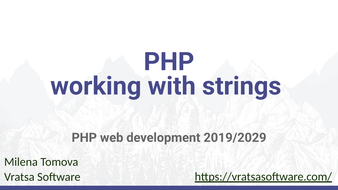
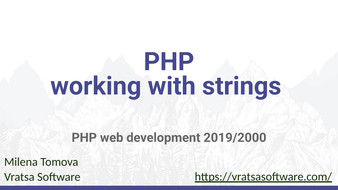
2019/2029: 2019/2029 -> 2019/2000
